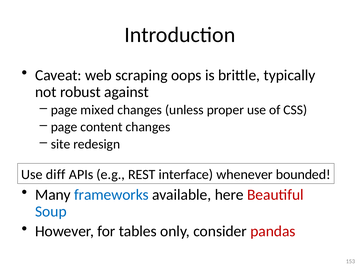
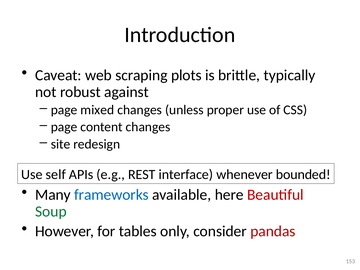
oops: oops -> plots
diff: diff -> self
Soup colour: blue -> green
